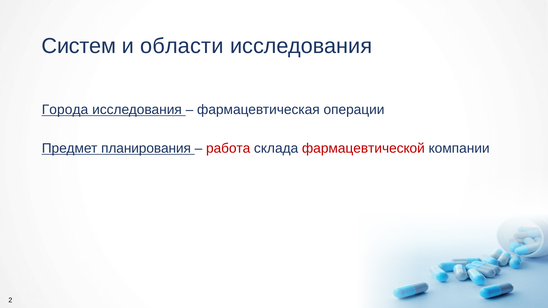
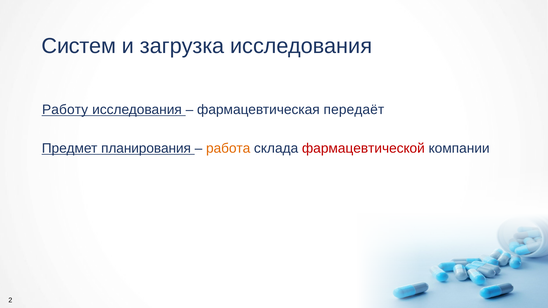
области: области -> загрузка
Города: Города -> Работу
операции: операции -> передаёт
работа colour: red -> orange
